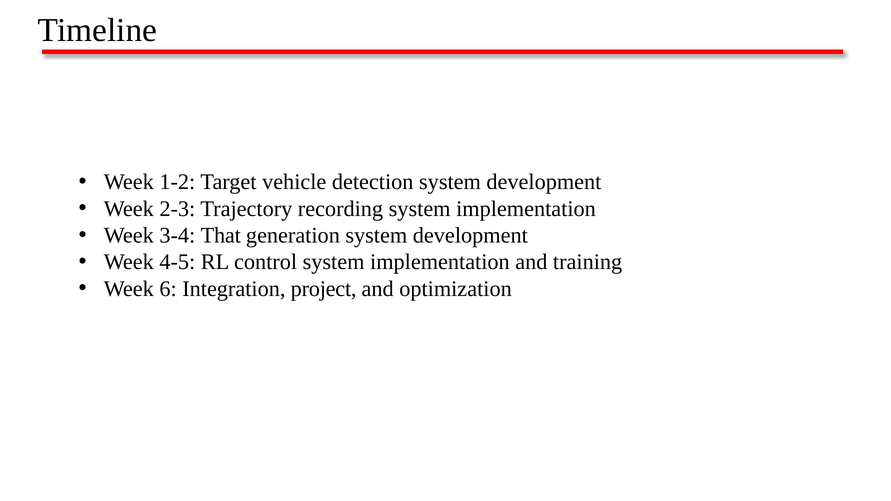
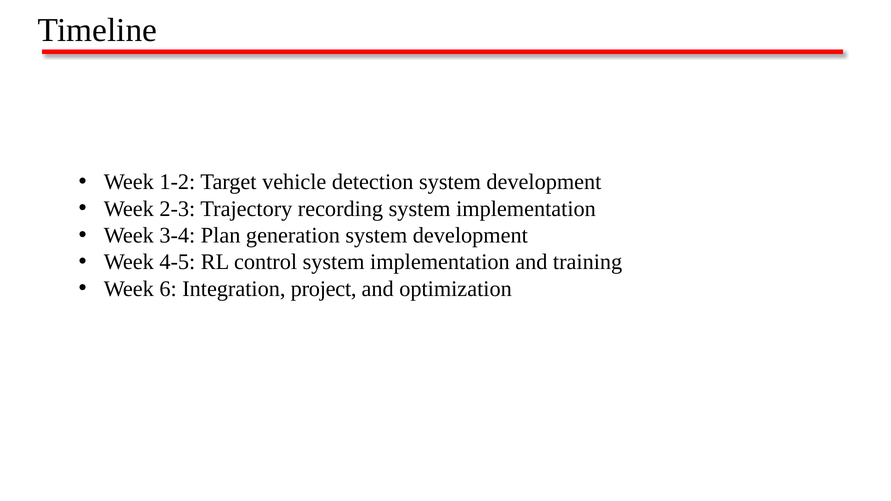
That: That -> Plan
